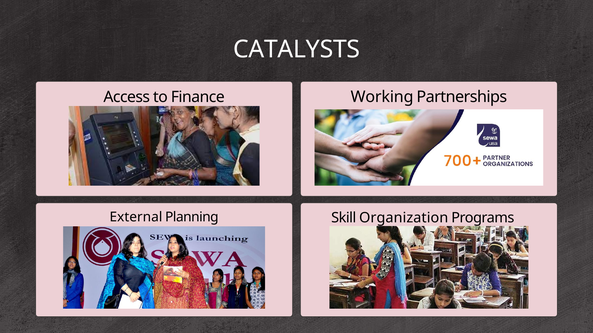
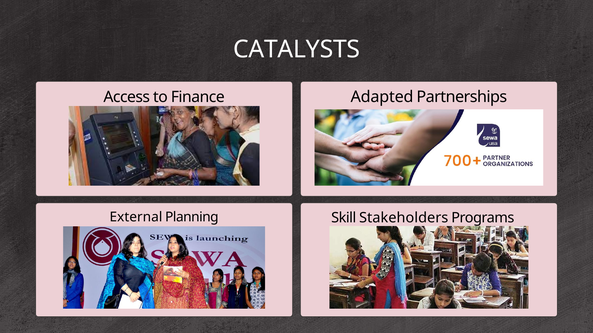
Working: Working -> Adapted
Organization: Organization -> Stakeholders
